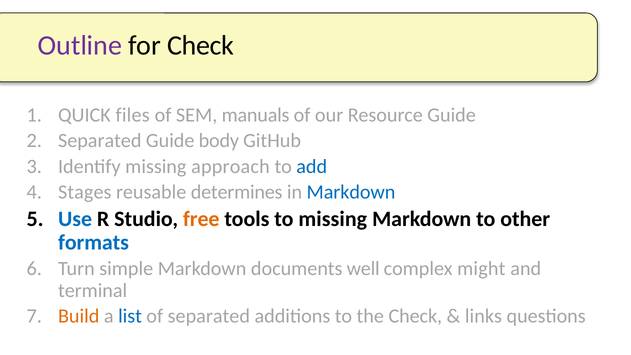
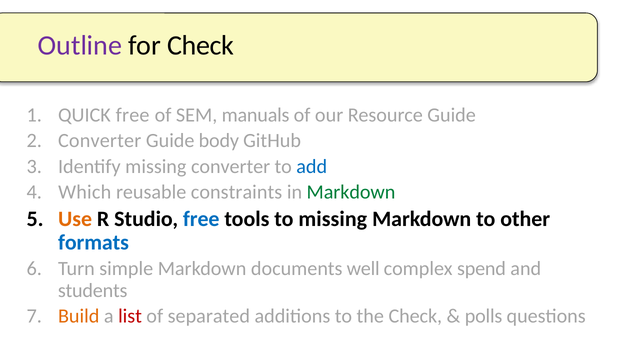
QUICK files: files -> free
Separated at (100, 141): Separated -> Converter
missing approach: approach -> converter
Stages: Stages -> Which
determines: determines -> constraints
Markdown at (351, 192) colour: blue -> green
Use colour: blue -> orange
free at (201, 219) colour: orange -> blue
might: might -> spend
terminal: terminal -> students
list colour: blue -> red
links: links -> polls
